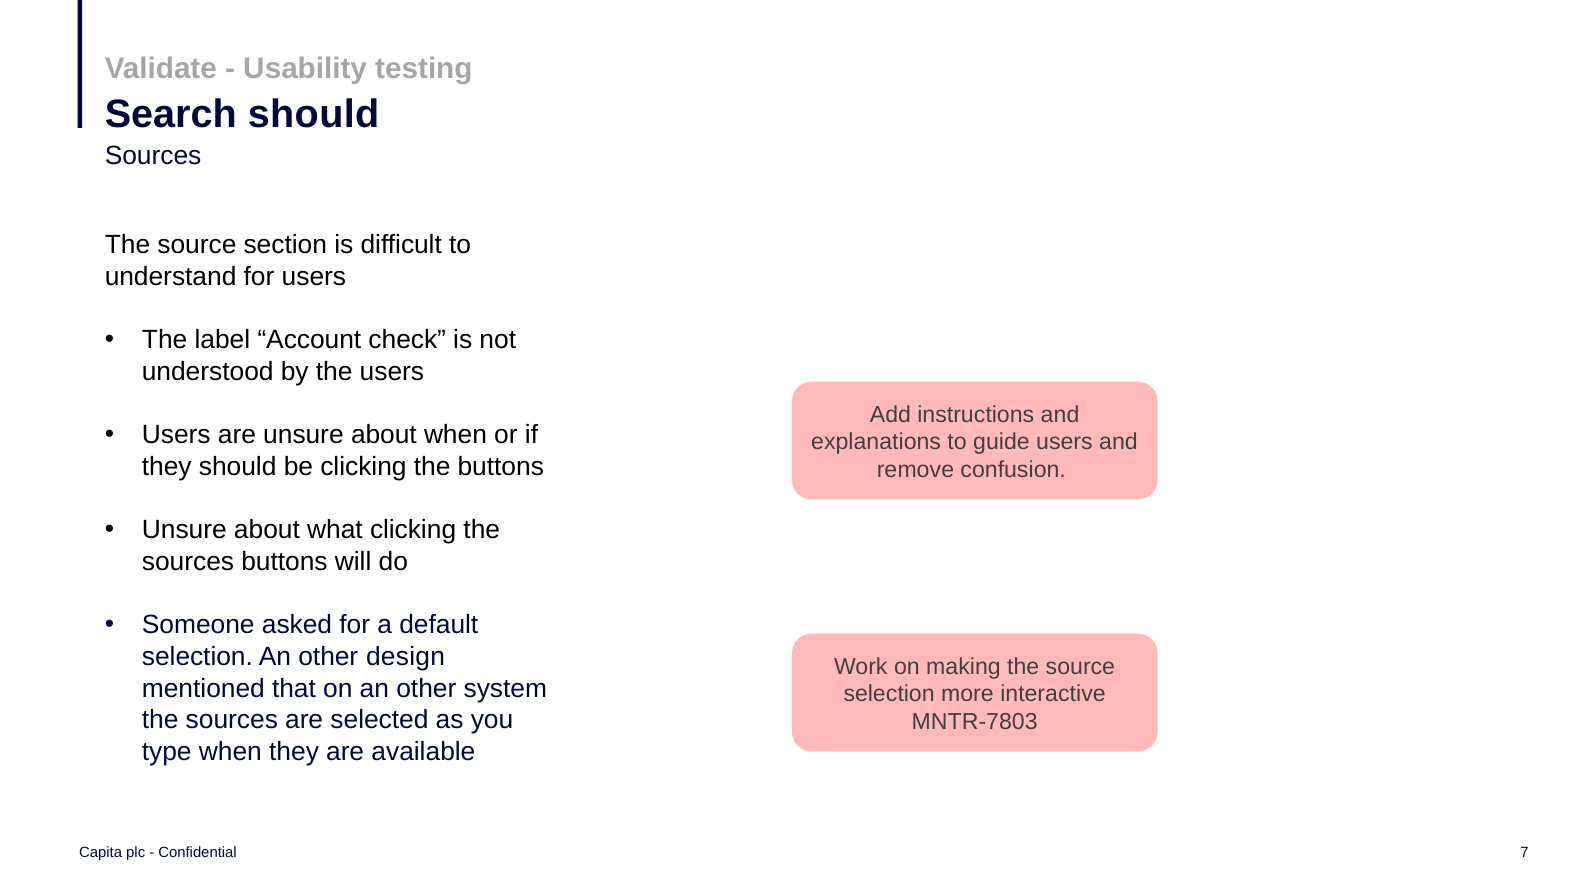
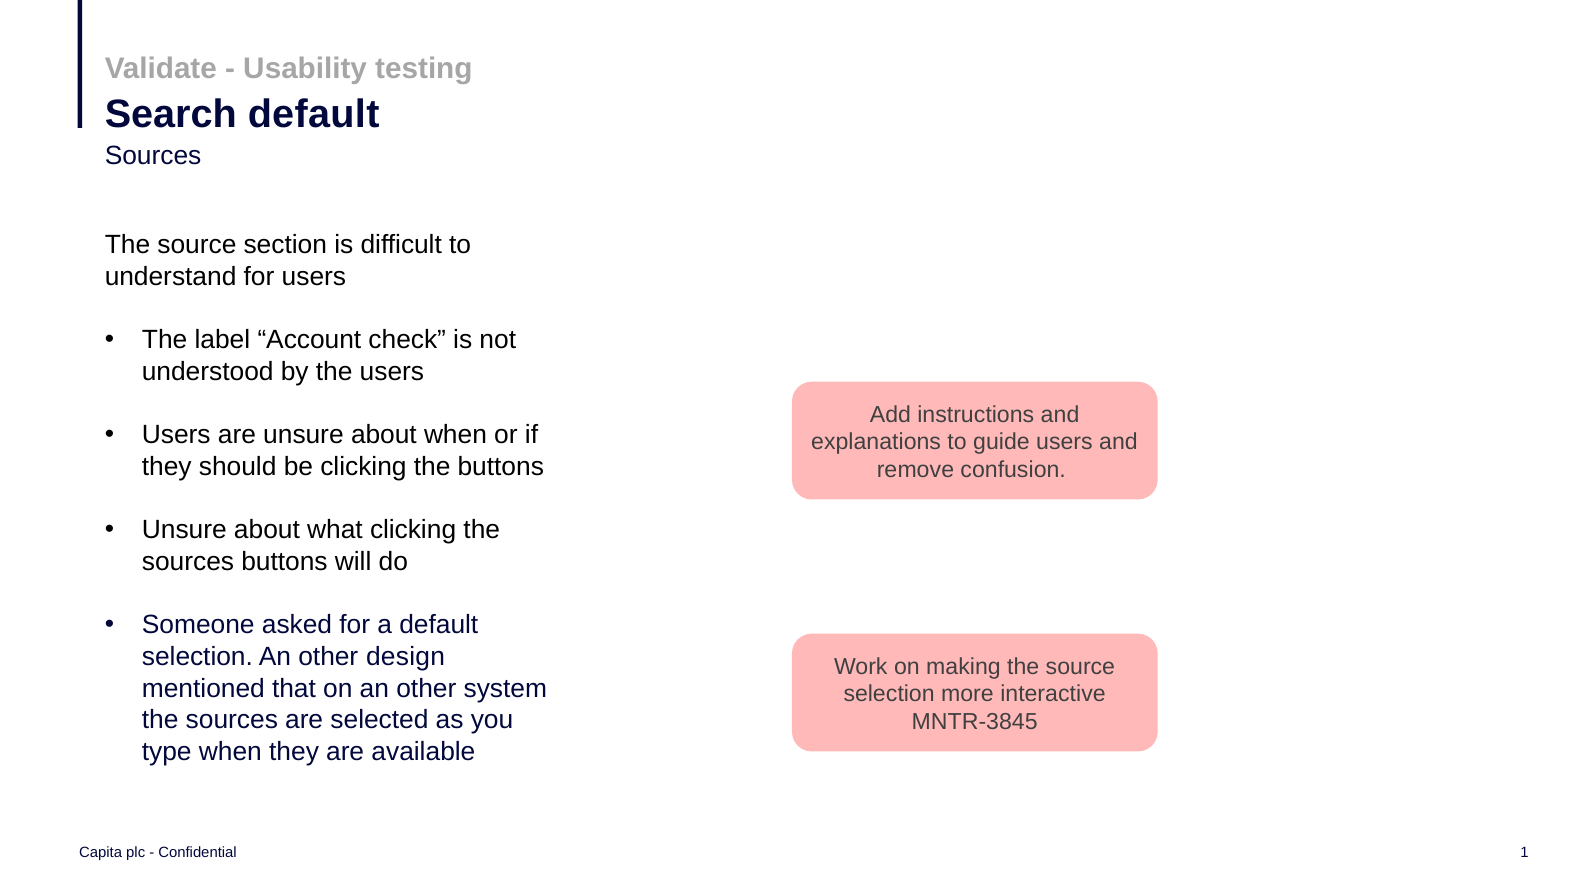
Search should: should -> default
MNTR-7803: MNTR-7803 -> MNTR-3845
7: 7 -> 1
